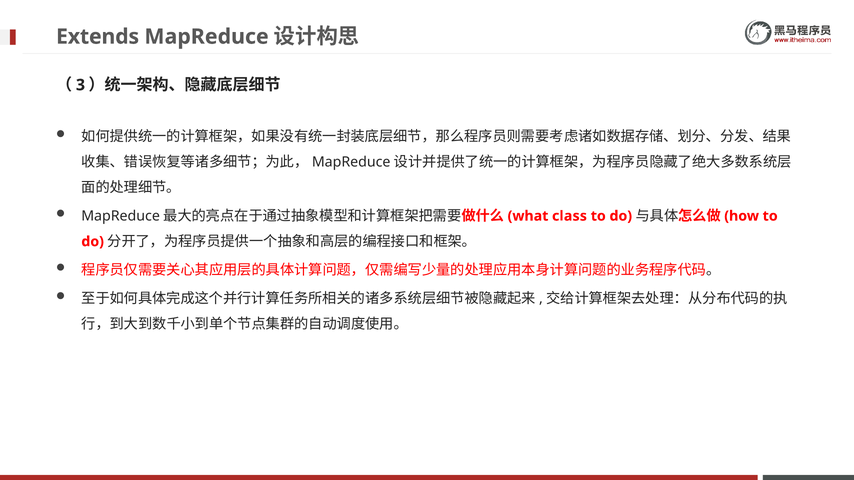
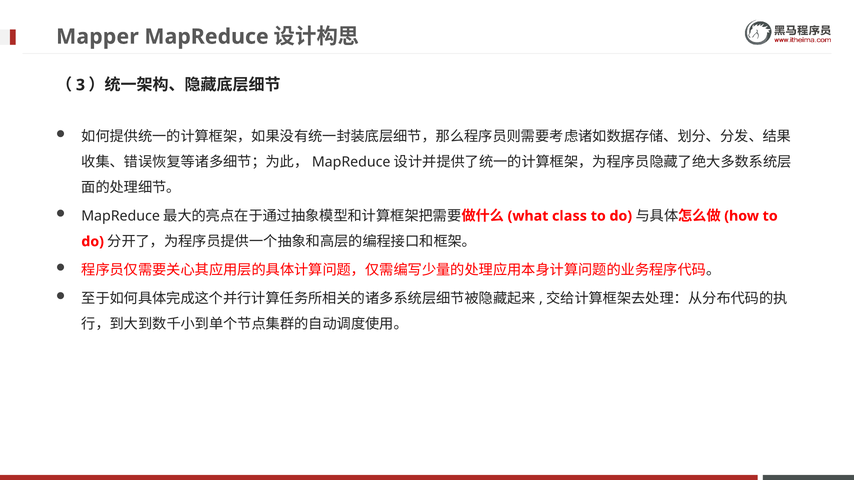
Extends: Extends -> Mapper
